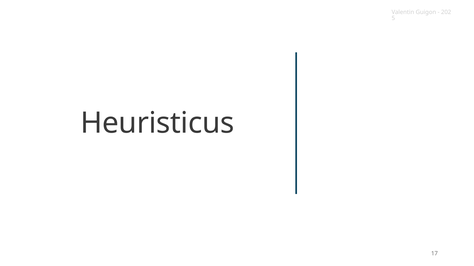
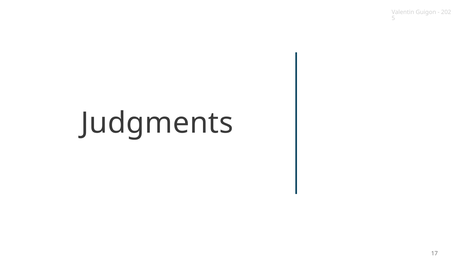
Heuristicus: Heuristicus -> Judgments
